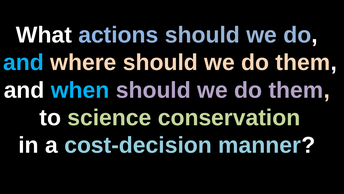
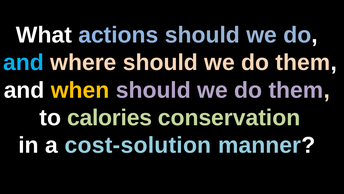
when colour: light blue -> yellow
science: science -> calories
cost-decision: cost-decision -> cost-solution
